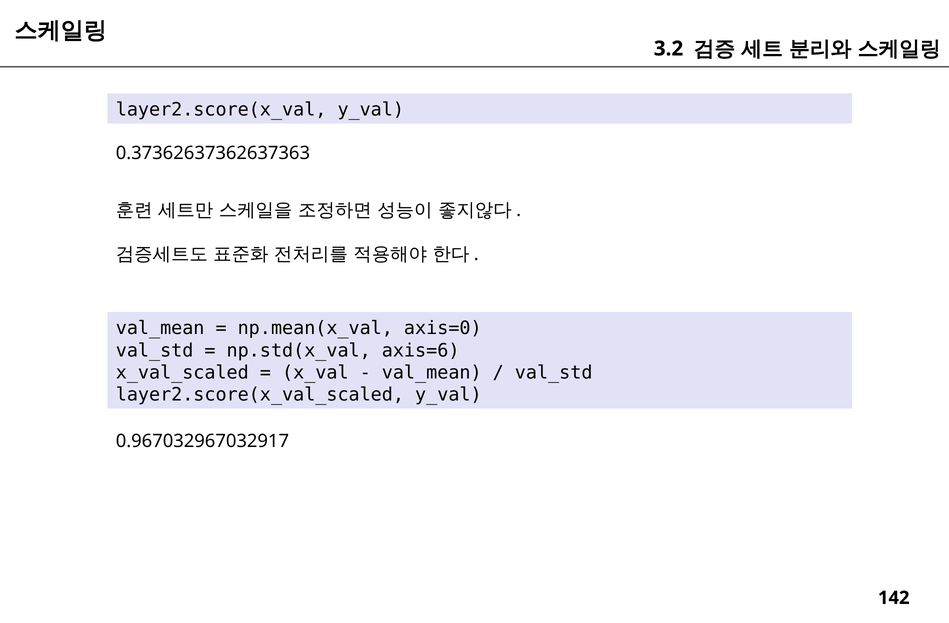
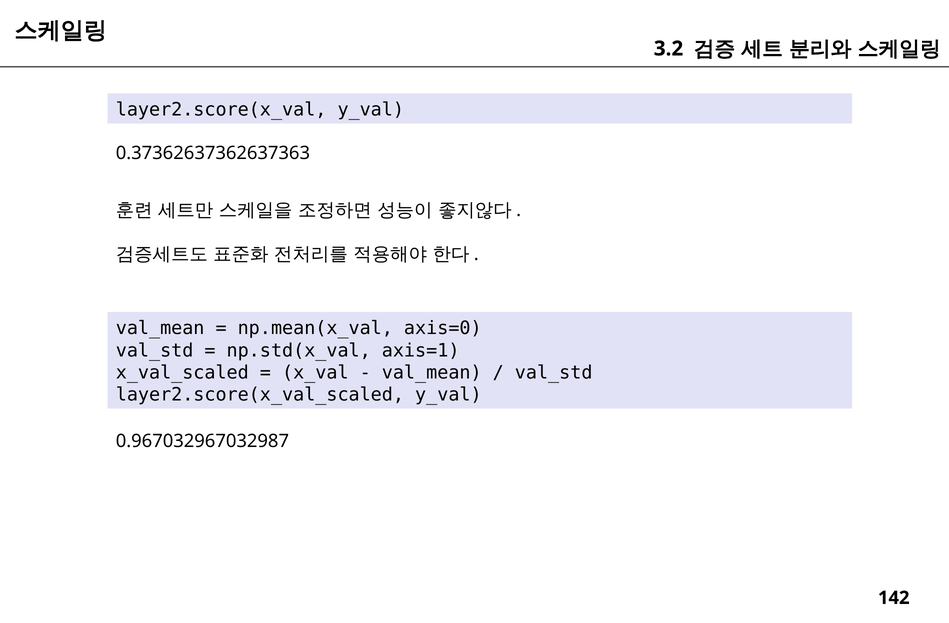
axis=6: axis=6 -> axis=1
0.967032967032917: 0.967032967032917 -> 0.967032967032987
